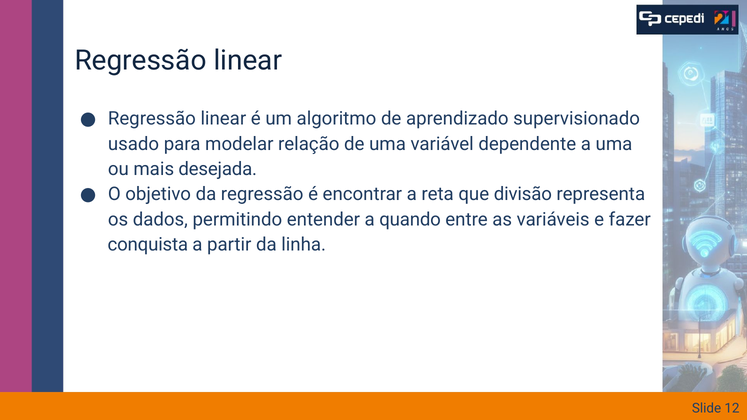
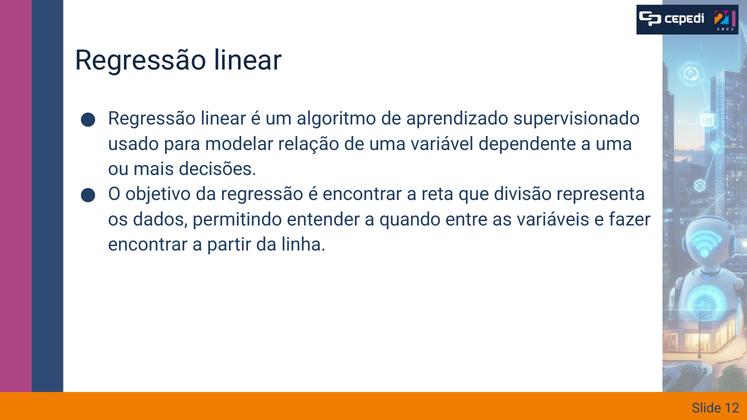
desejada: desejada -> decisões
conquista at (148, 245): conquista -> encontrar
